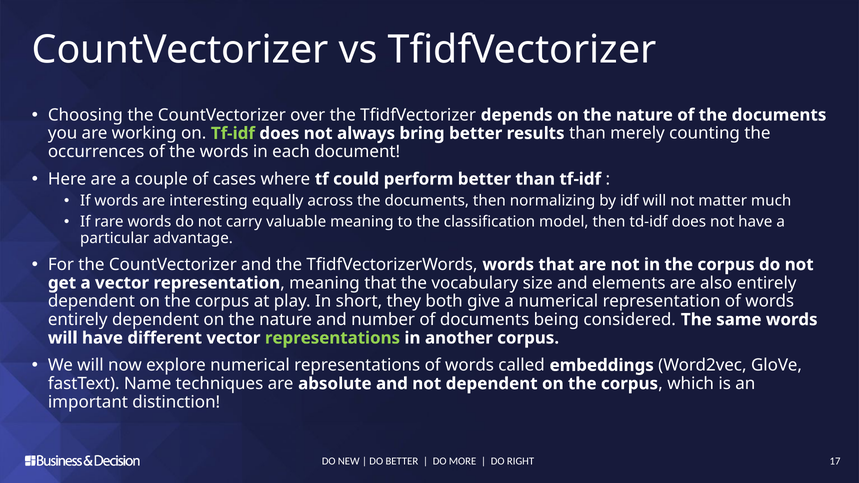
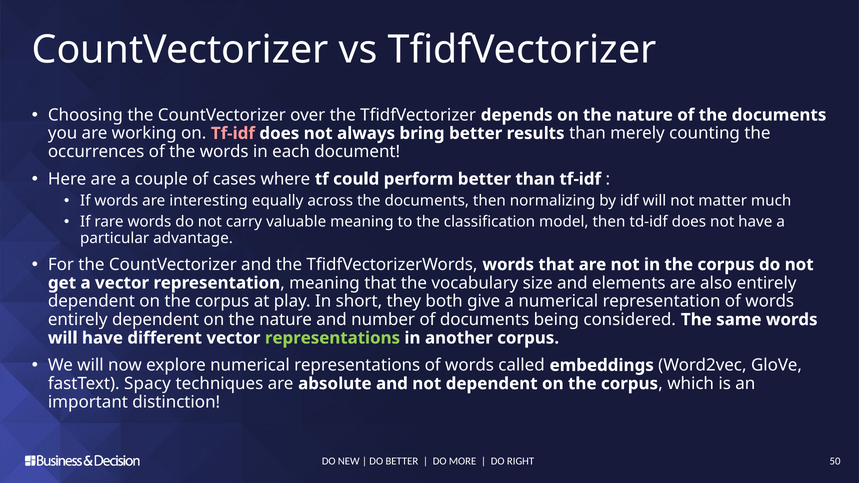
Tf-idf at (233, 133) colour: light green -> pink
Name: Name -> Spacy
17: 17 -> 50
